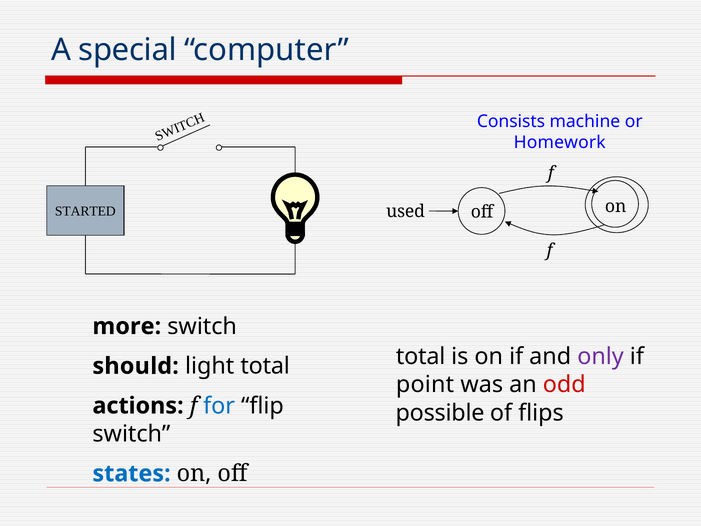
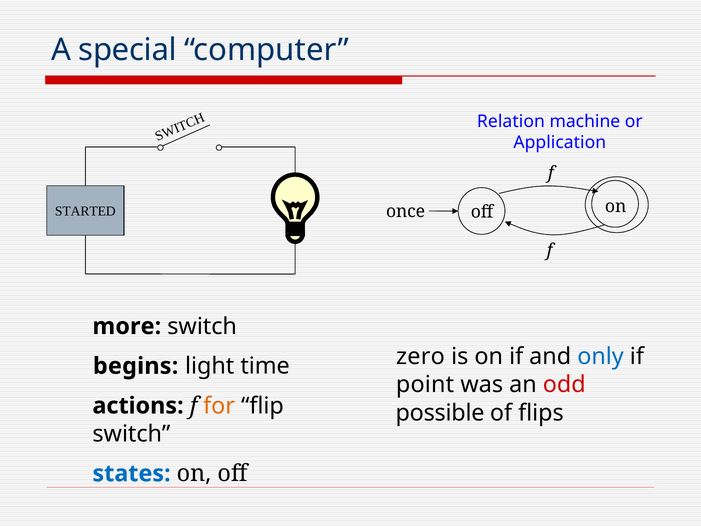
Consists: Consists -> Relation
Homework: Homework -> Application
used: used -> once
total at (421, 357): total -> zero
only colour: purple -> blue
should: should -> begins
light total: total -> time
for colour: blue -> orange
